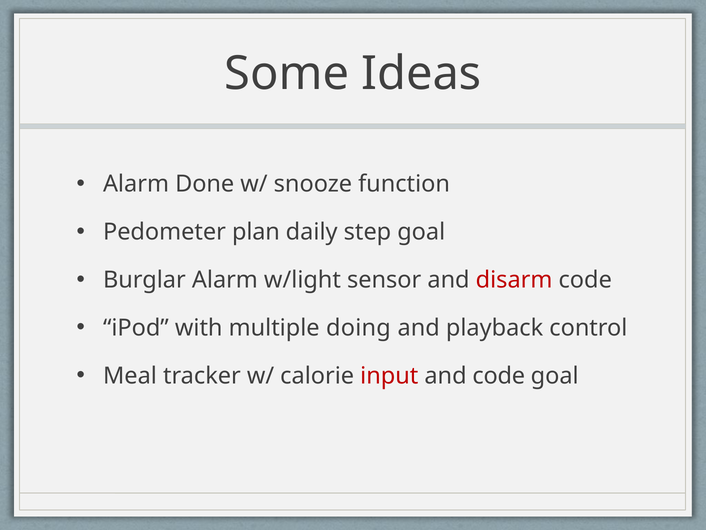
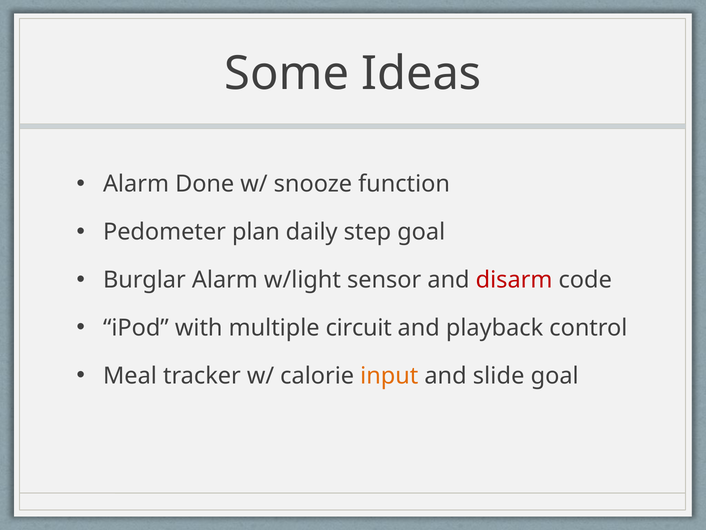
doing: doing -> circuit
input colour: red -> orange
and code: code -> slide
